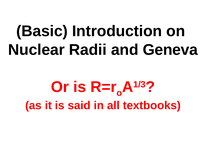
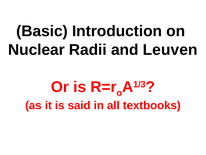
Geneva: Geneva -> Leuven
